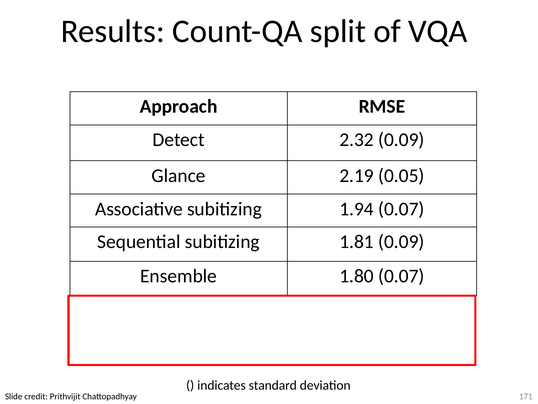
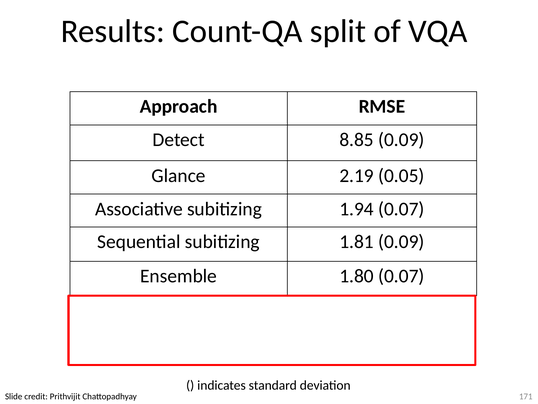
2.32: 2.32 -> 8.85
